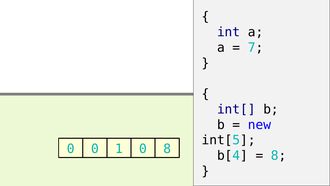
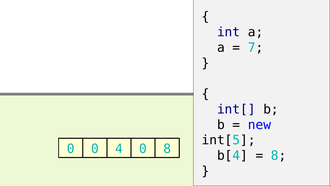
1: 1 -> 4
